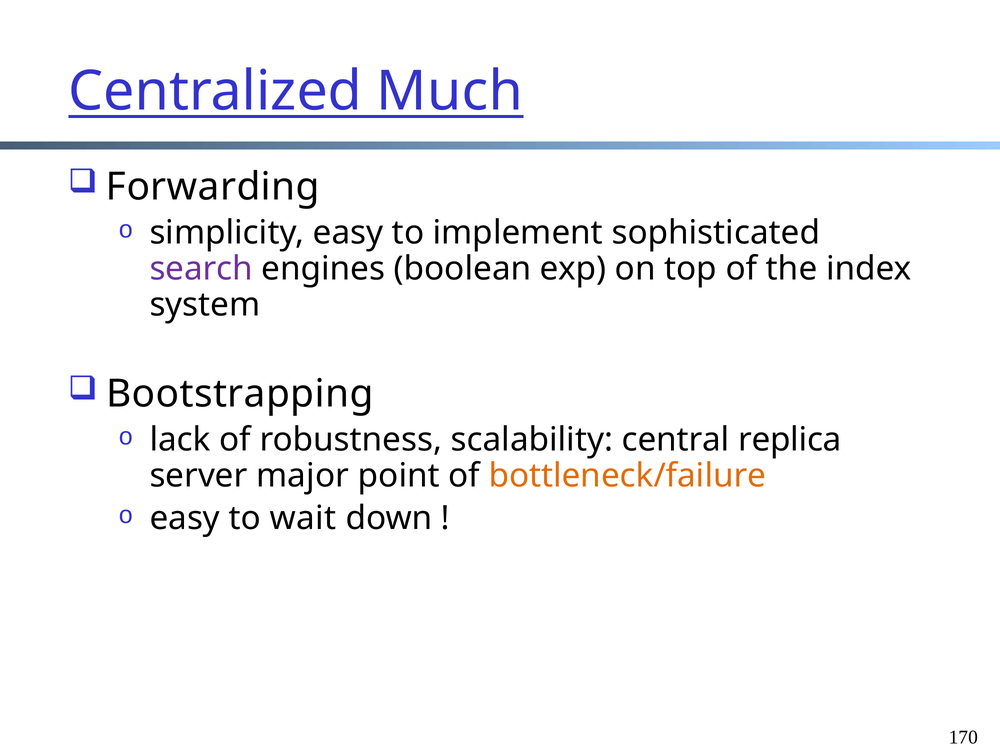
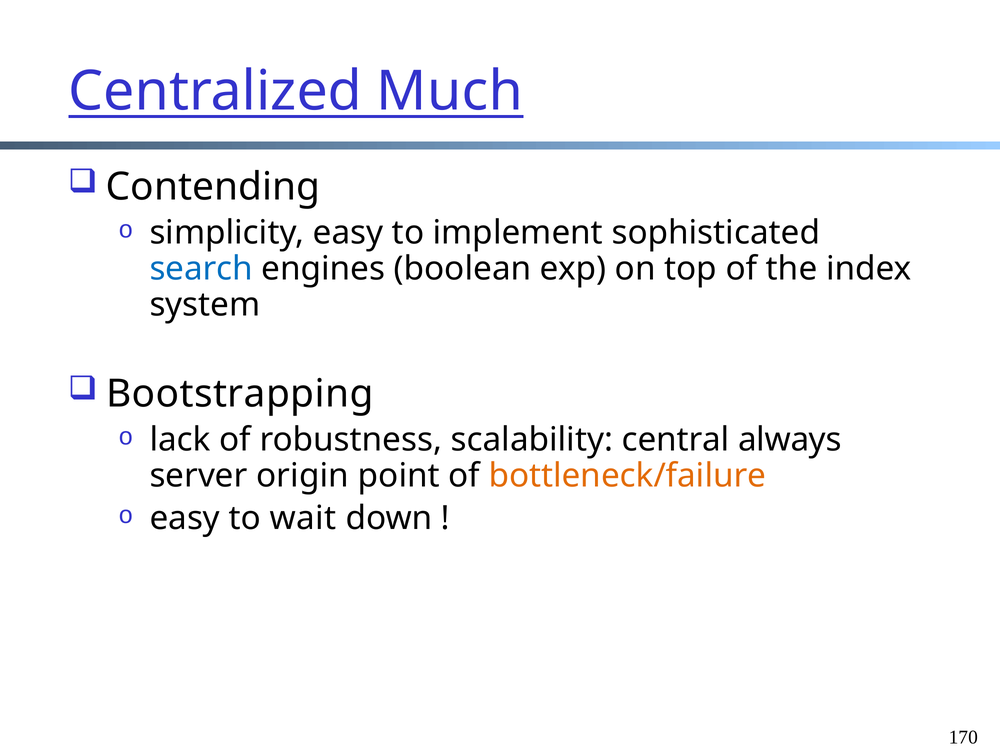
Forwarding: Forwarding -> Contending
search colour: purple -> blue
replica: replica -> always
major: major -> origin
